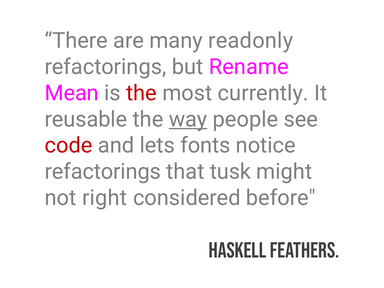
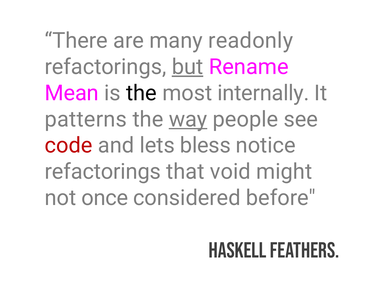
but underline: none -> present
the at (141, 93) colour: red -> black
currently: currently -> internally
reusable: reusable -> patterns
fonts: fonts -> bless
tusk: tusk -> void
right: right -> once
